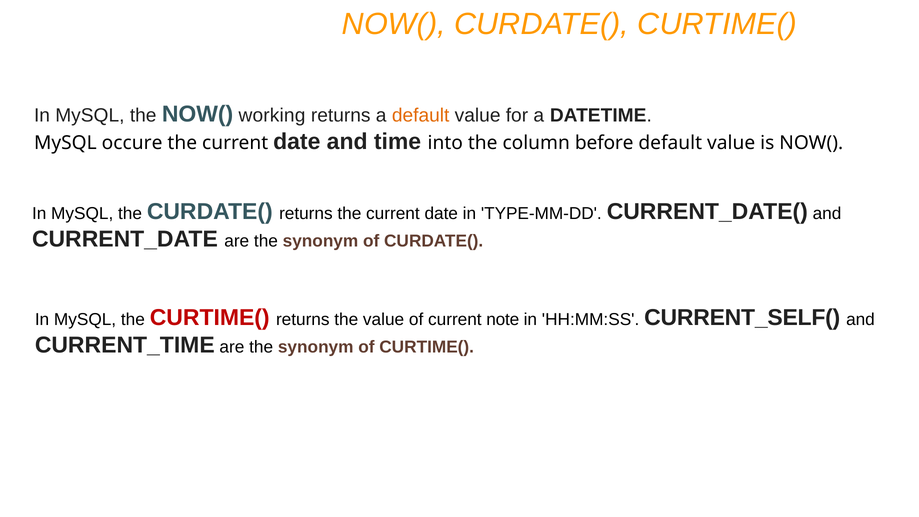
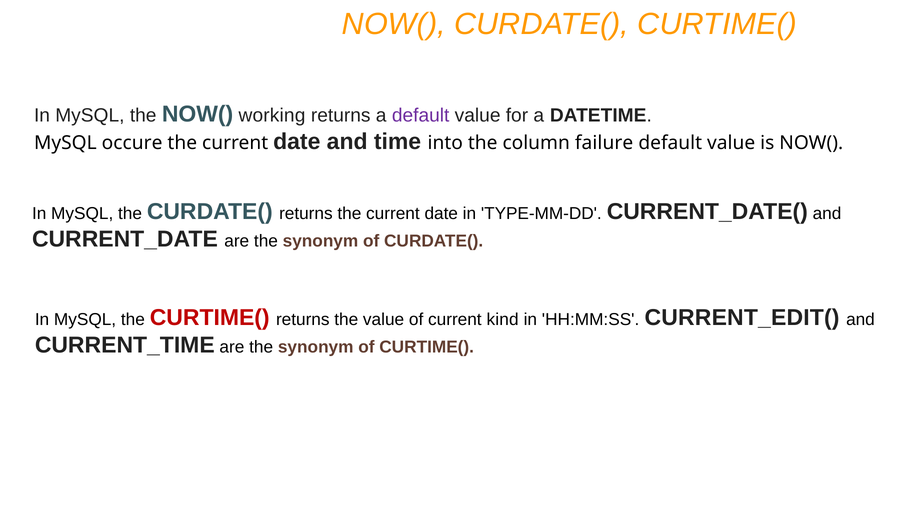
default at (421, 115) colour: orange -> purple
before: before -> failure
note: note -> kind
CURRENT_SELF(: CURRENT_SELF( -> CURRENT_EDIT(
